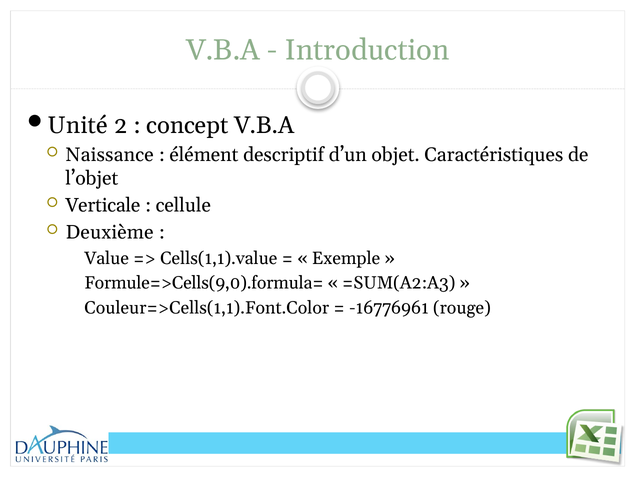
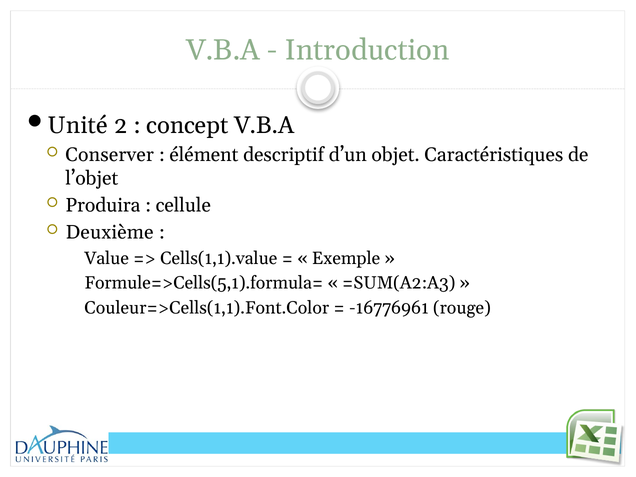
Naissance: Naissance -> Conserver
Verticale: Verticale -> Produira
Formule=>Cells(9,0).formula=: Formule=>Cells(9,0).formula= -> Formule=>Cells(5,1).formula=
